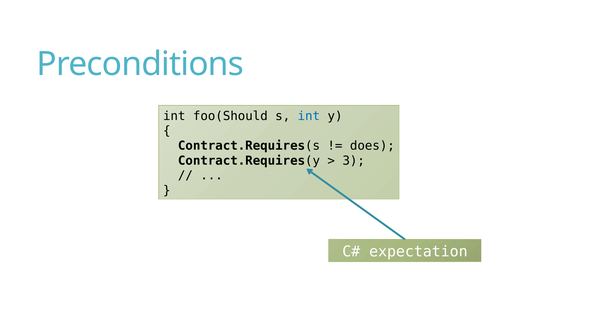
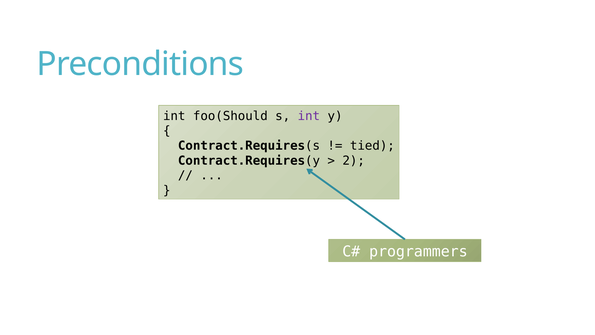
int at (309, 116) colour: blue -> purple
does: does -> tied
3: 3 -> 2
expectation: expectation -> programmers
